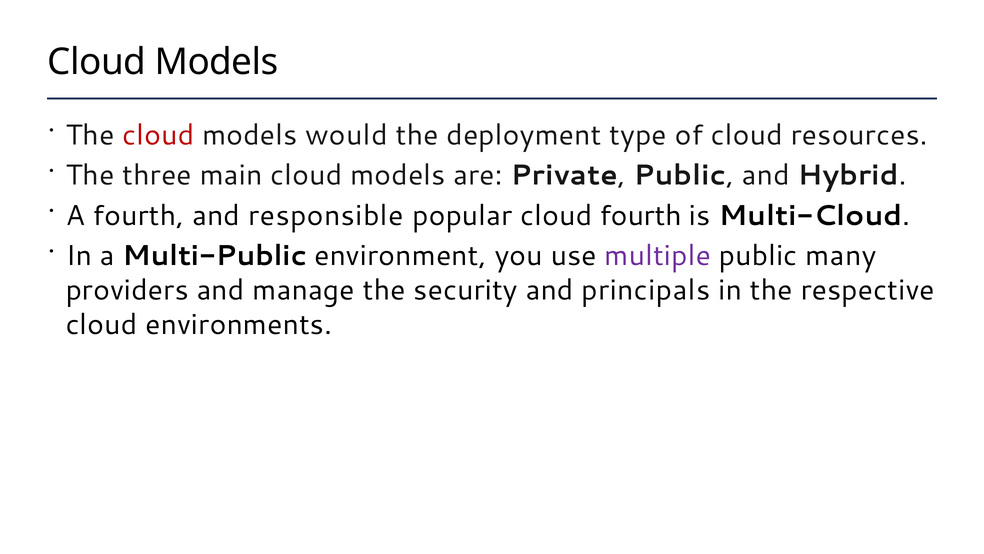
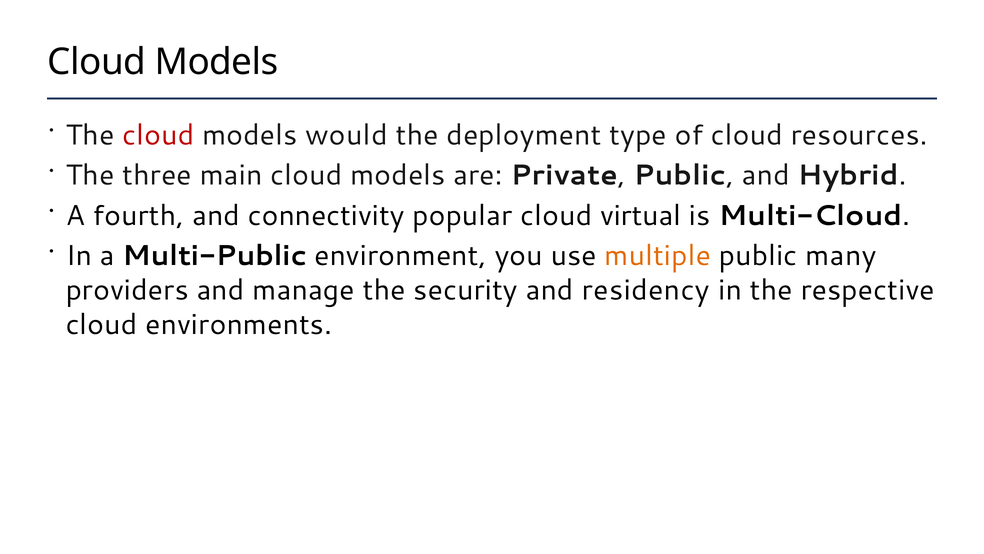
responsible: responsible -> connectivity
cloud fourth: fourth -> virtual
multiple colour: purple -> orange
principals: principals -> residency
